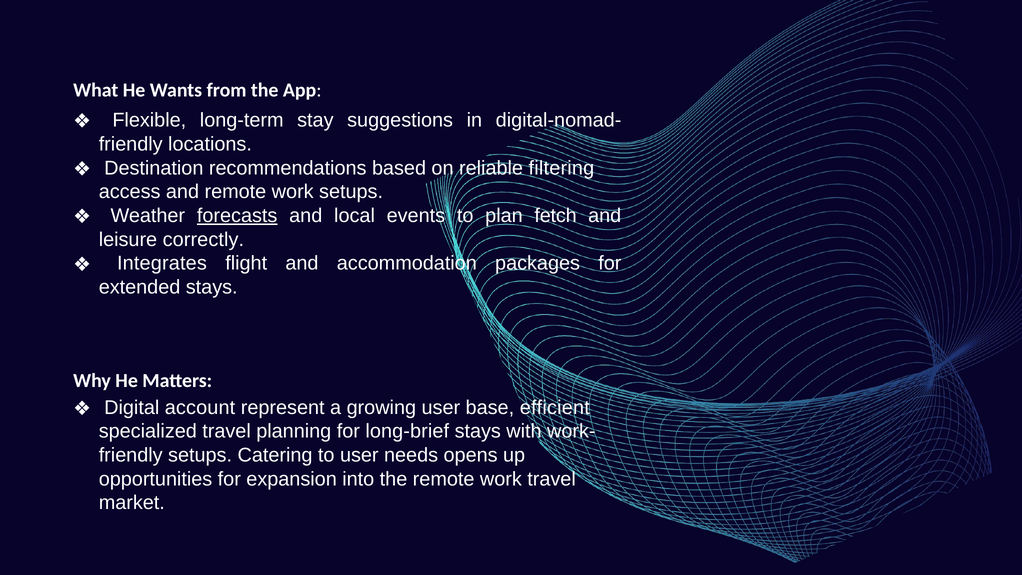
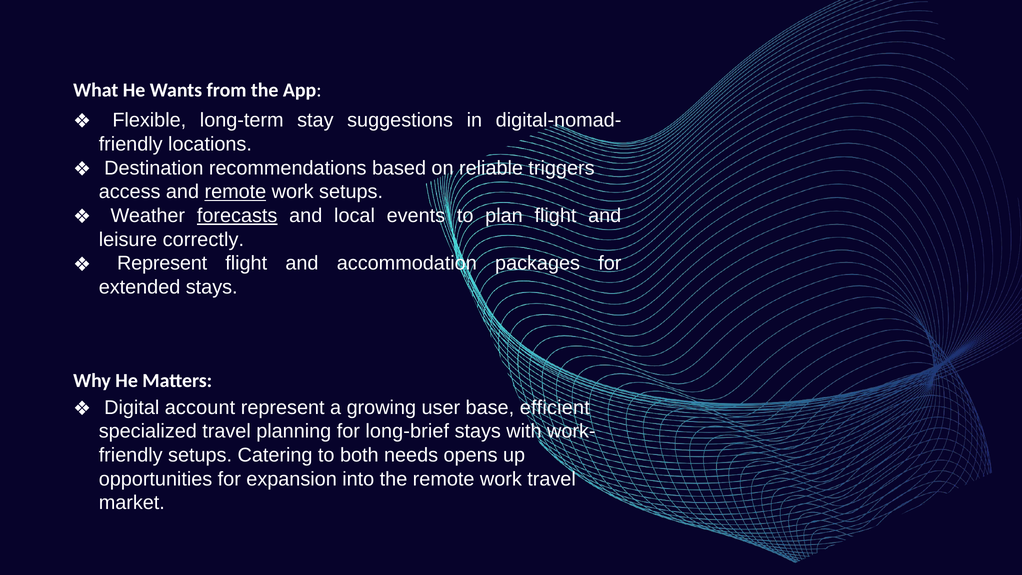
filtering: filtering -> triggers
remote at (235, 192) underline: none -> present
plan fetch: fetch -> flight
Integrates at (162, 263): Integrates -> Represent
to user: user -> both
